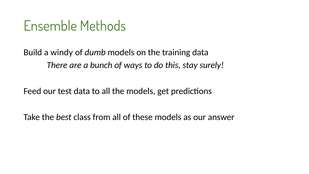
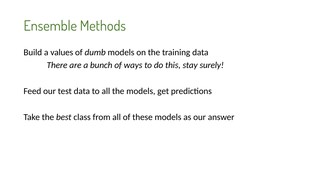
windy: windy -> values
